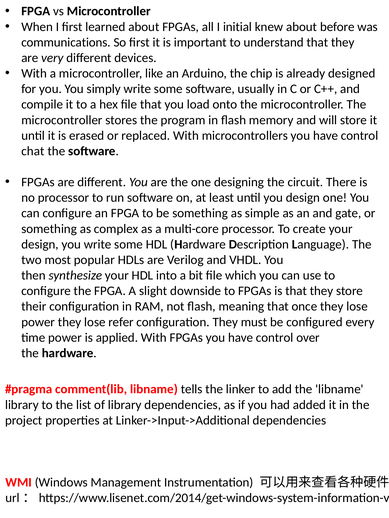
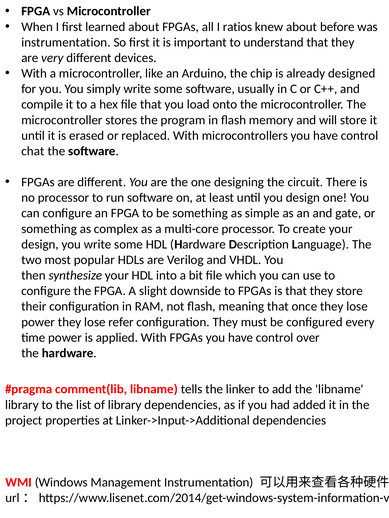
initial: initial -> ratios
communications at (66, 42): communications -> instrumentation
